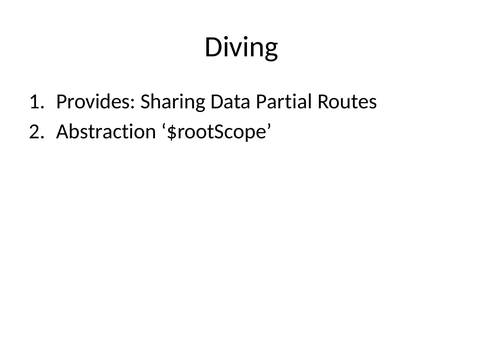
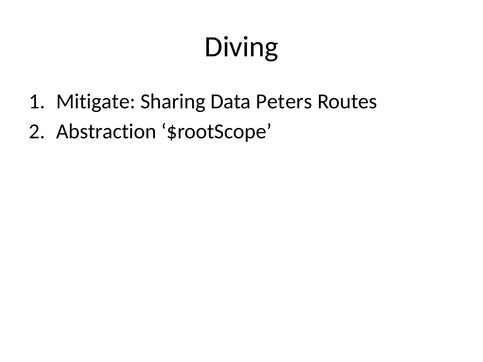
Provides: Provides -> Mitigate
Partial: Partial -> Peters
